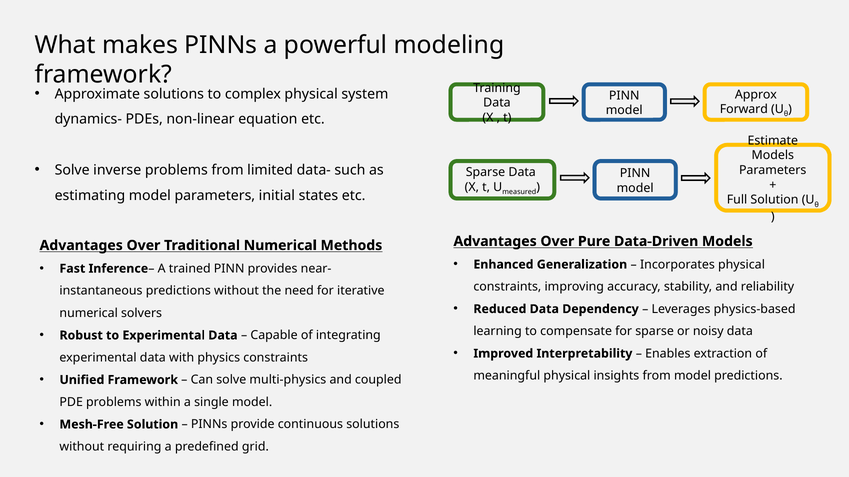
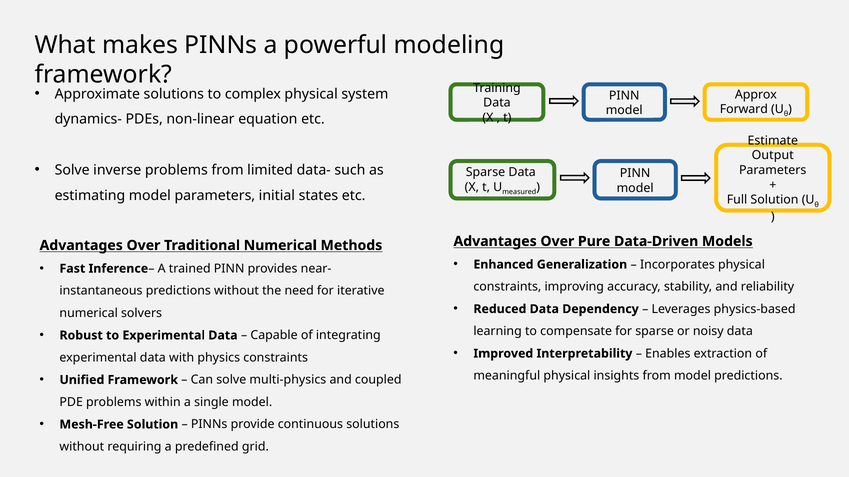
Models at (773, 155): Models -> Output
